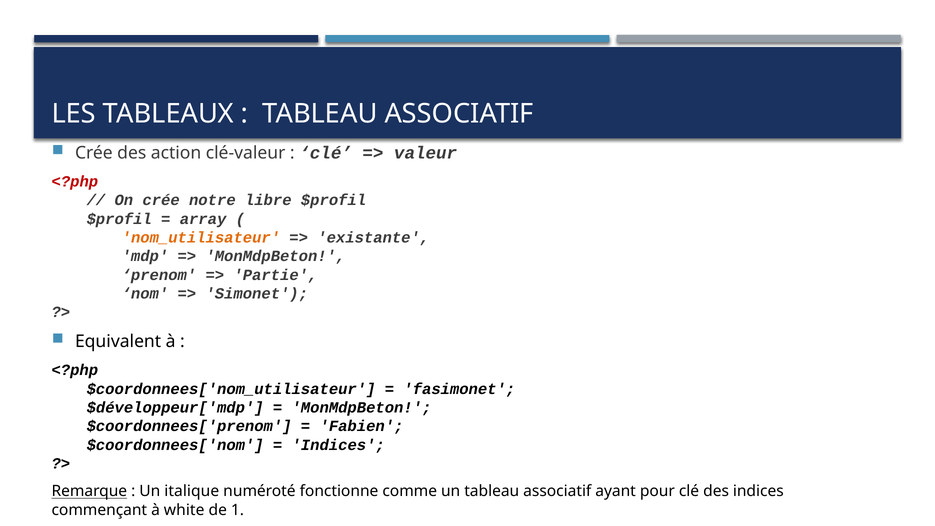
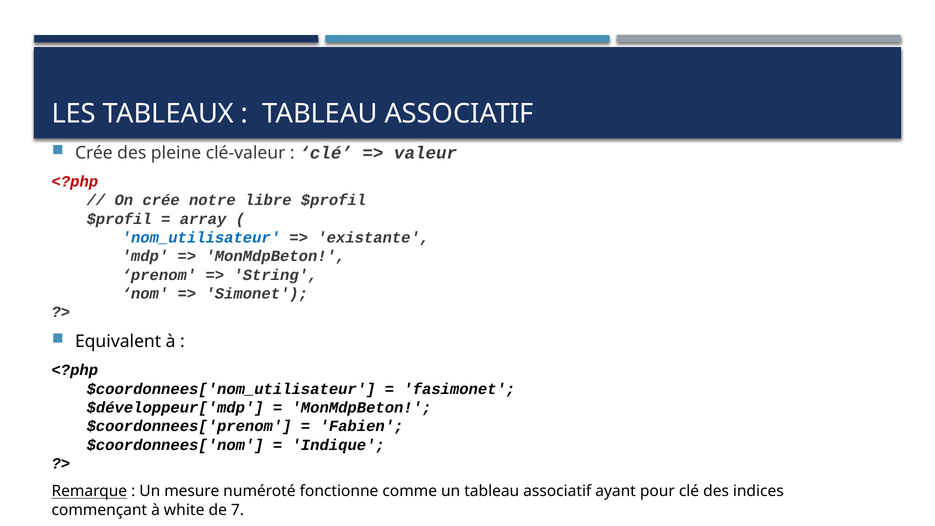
action: action -> pleine
nom_utilisateur colour: orange -> blue
Partie: Partie -> String
Indices at (338, 445): Indices -> Indique
italique: italique -> mesure
1: 1 -> 7
